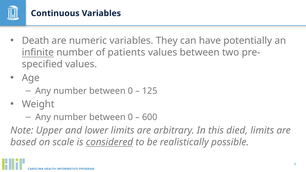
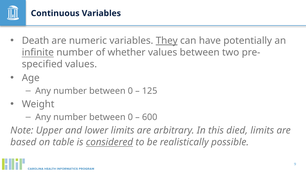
They underline: none -> present
patients: patients -> whether
scale: scale -> table
